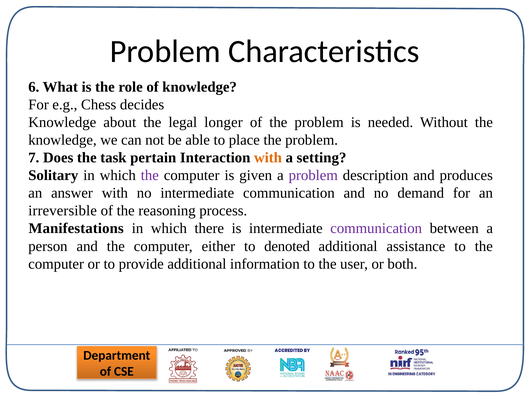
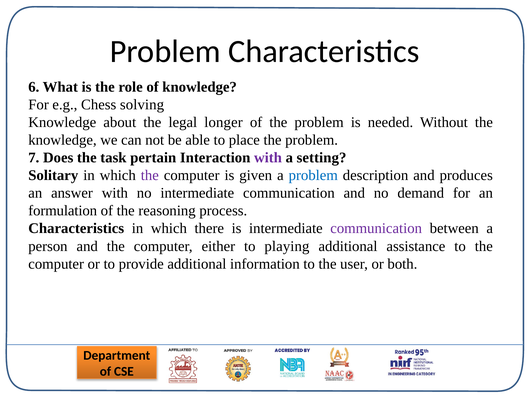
decides: decides -> solving
with at (268, 157) colour: orange -> purple
problem at (313, 175) colour: purple -> blue
irreversible: irreversible -> formulation
Manifestations at (76, 228): Manifestations -> Characteristics
denoted: denoted -> playing
